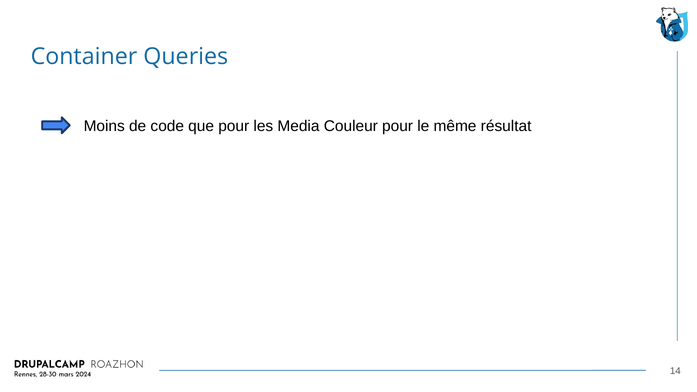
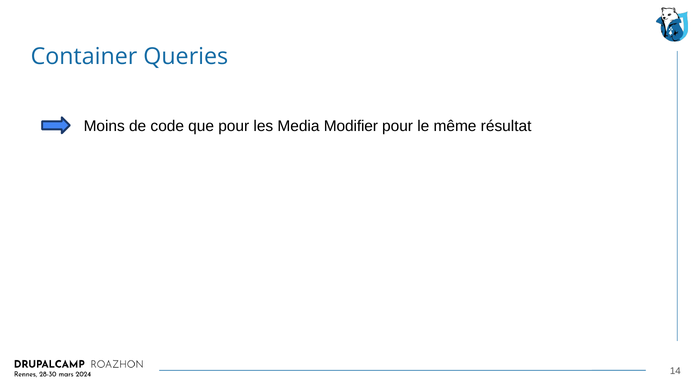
Couleur: Couleur -> Modifier
